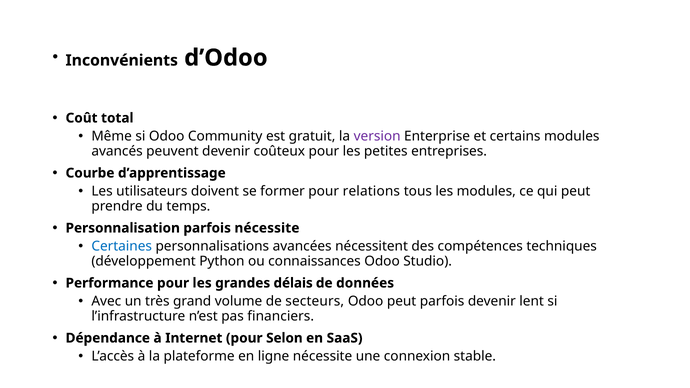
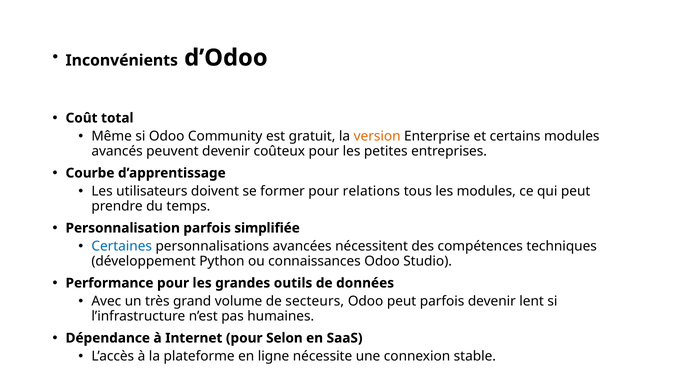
version colour: purple -> orange
parfois nécessite: nécessite -> simplifiée
délais: délais -> outils
financiers: financiers -> humaines
